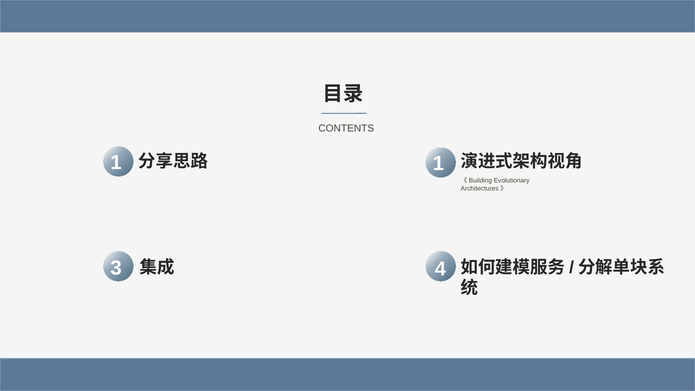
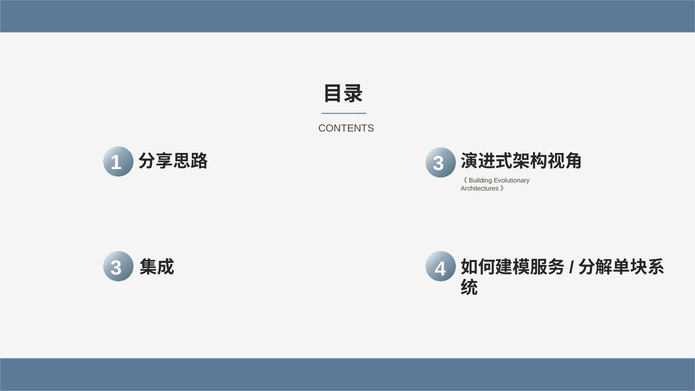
1 1: 1 -> 3
